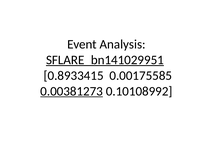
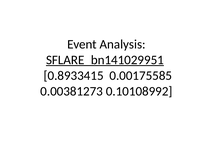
0.00381273 underline: present -> none
